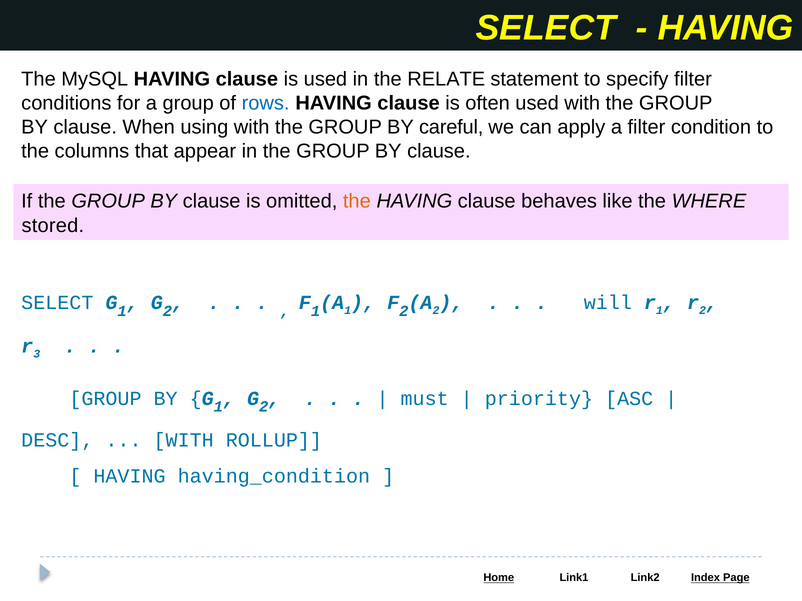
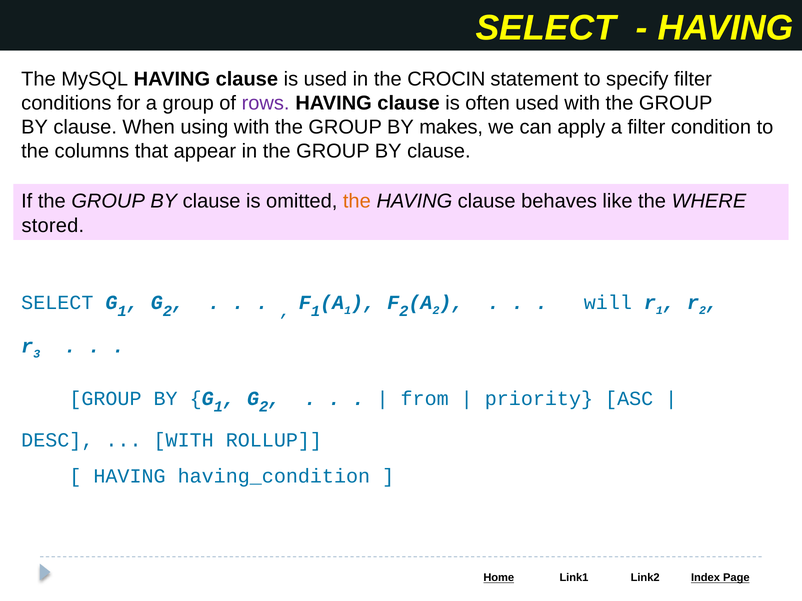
RELATE: RELATE -> CROCIN
rows colour: blue -> purple
careful: careful -> makes
must: must -> from
